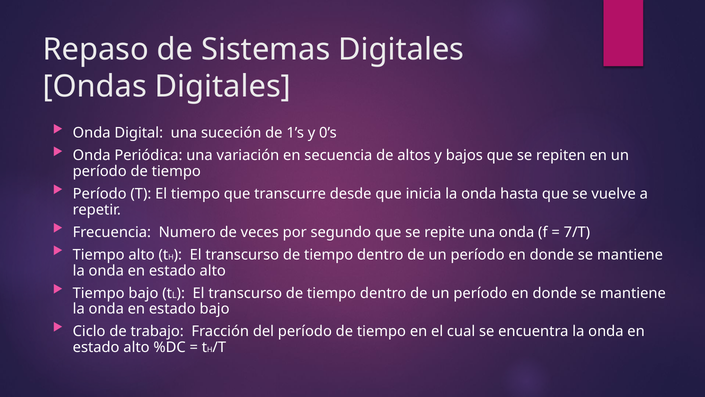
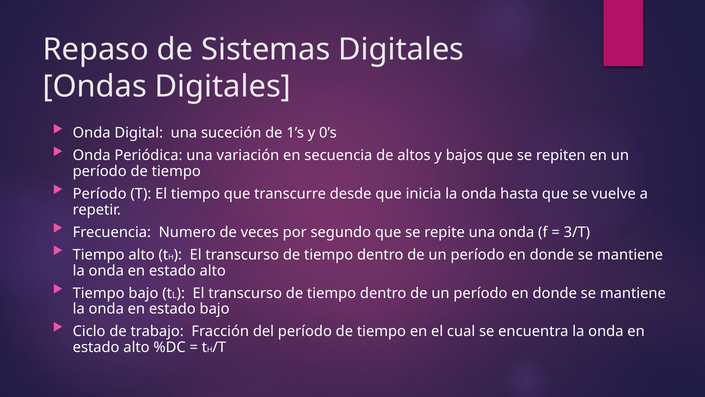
7/T: 7/T -> 3/T
